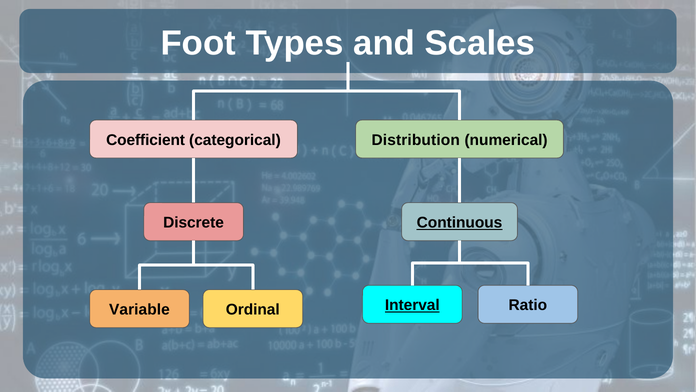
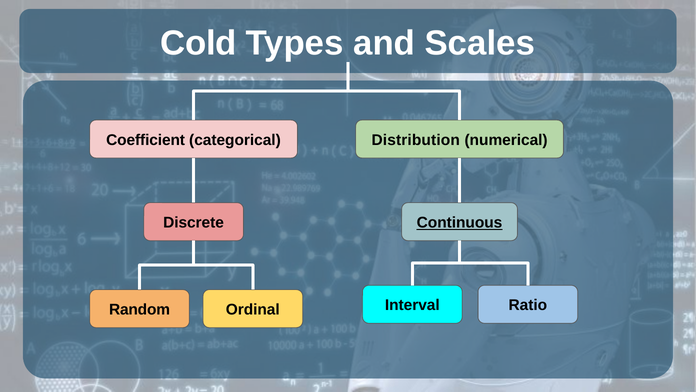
Foot: Foot -> Cold
Interval underline: present -> none
Variable: Variable -> Random
